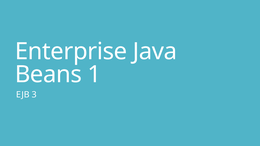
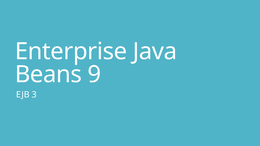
1: 1 -> 9
